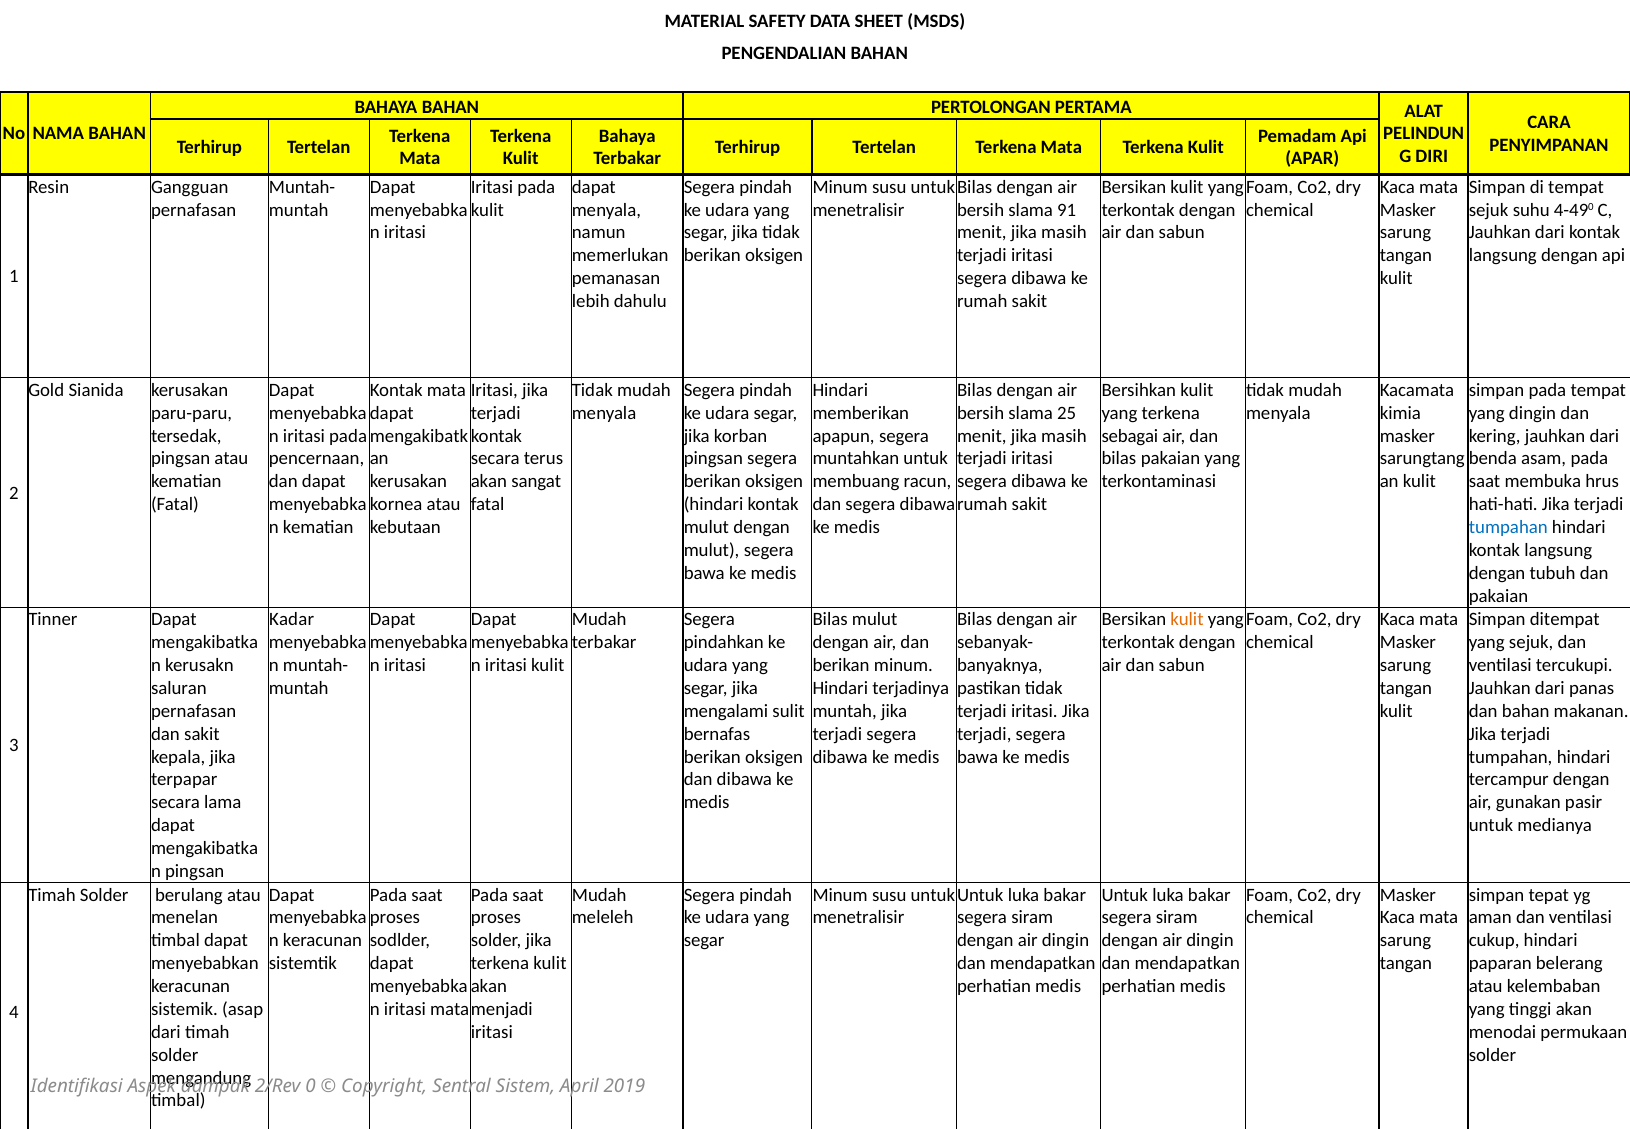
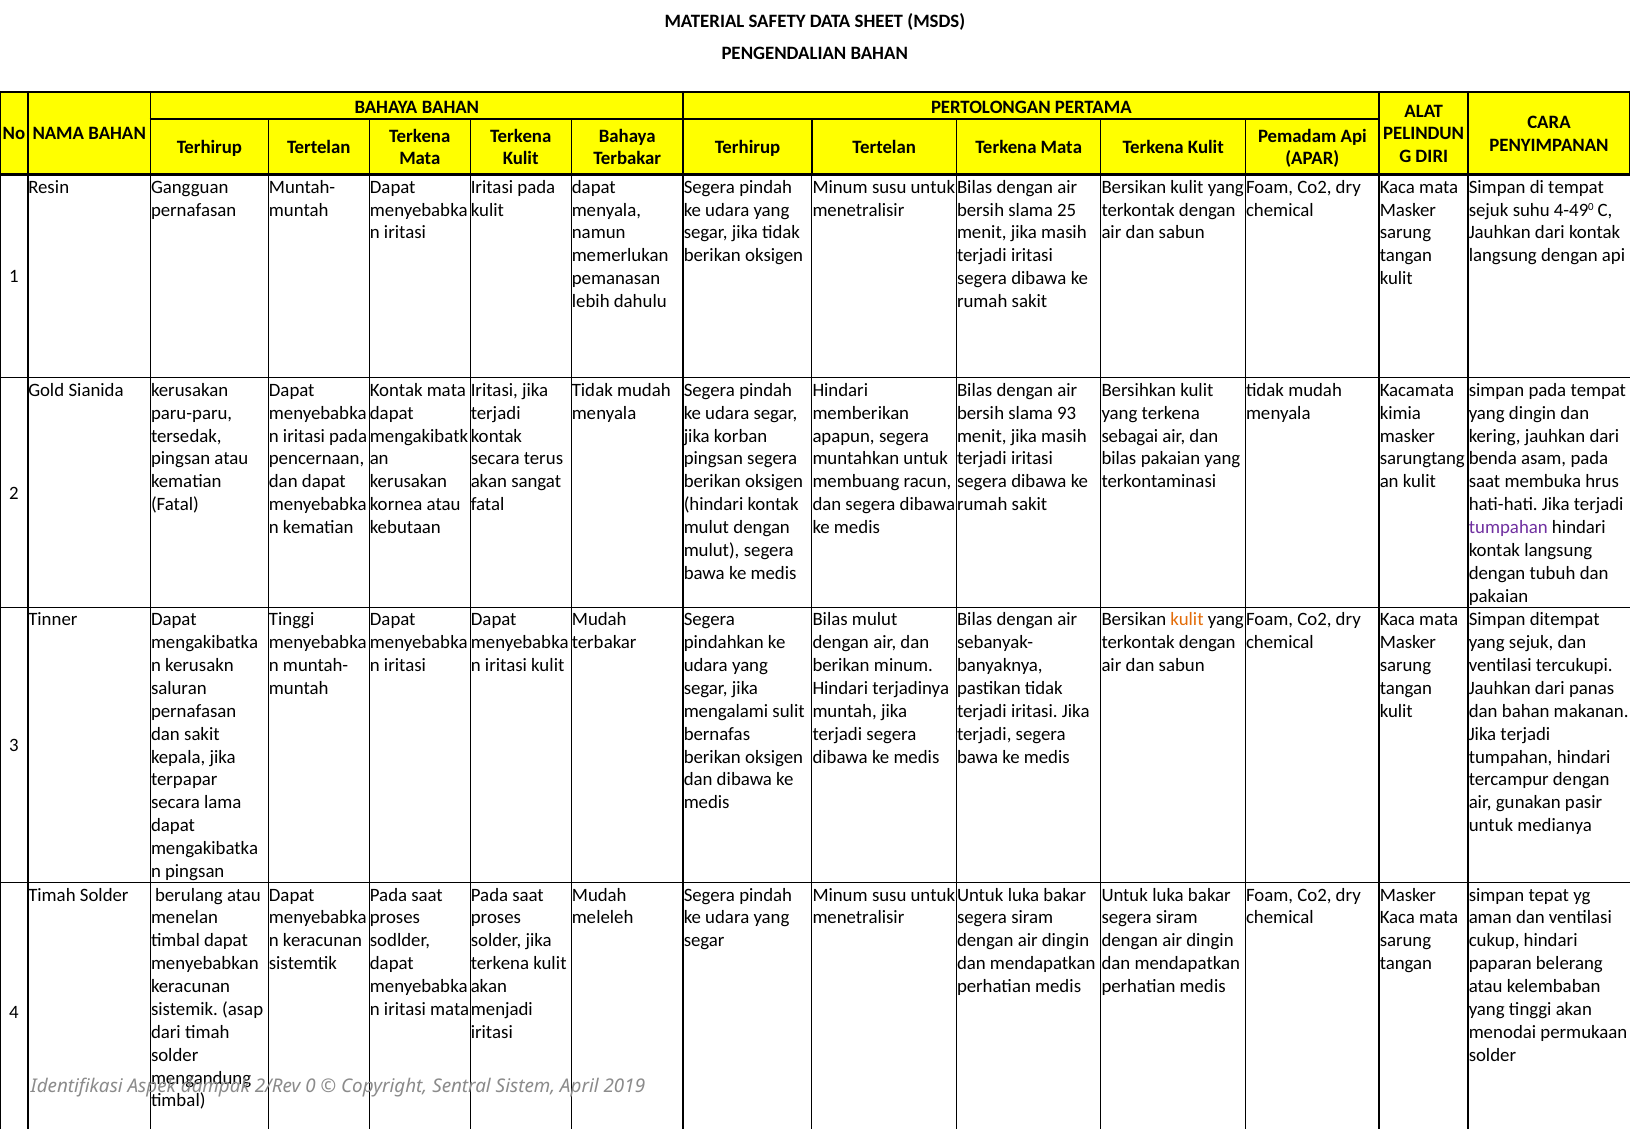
91: 91 -> 25
25: 25 -> 93
tumpahan at (1508, 527) colour: blue -> purple
Kadar at (292, 619): Kadar -> Tinggi
